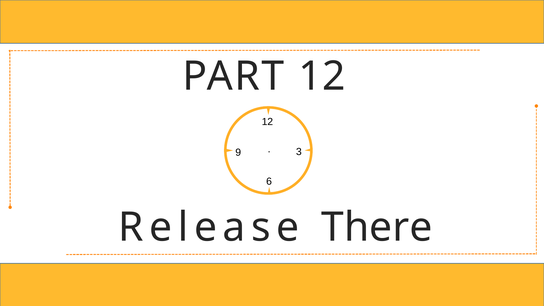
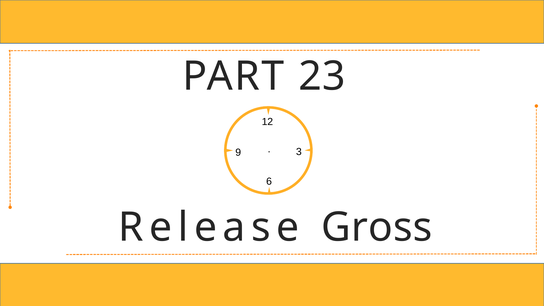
PART 12: 12 -> 23
There: There -> Gross
